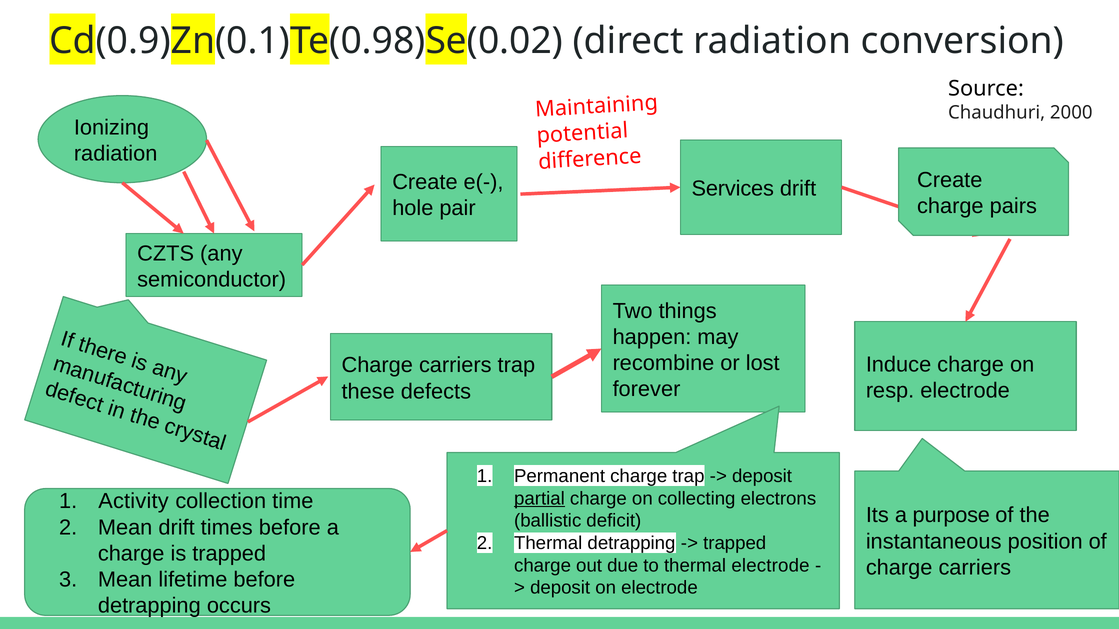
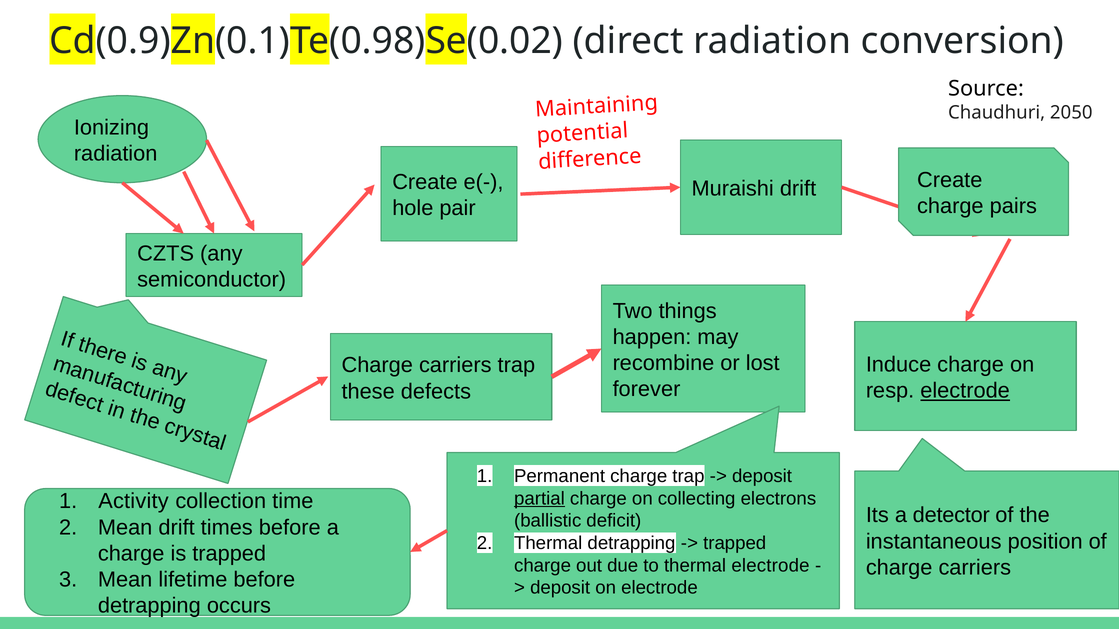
2000: 2000 -> 2050
Services: Services -> Muraishi
electrode at (965, 391) underline: none -> present
purpose: purpose -> detector
